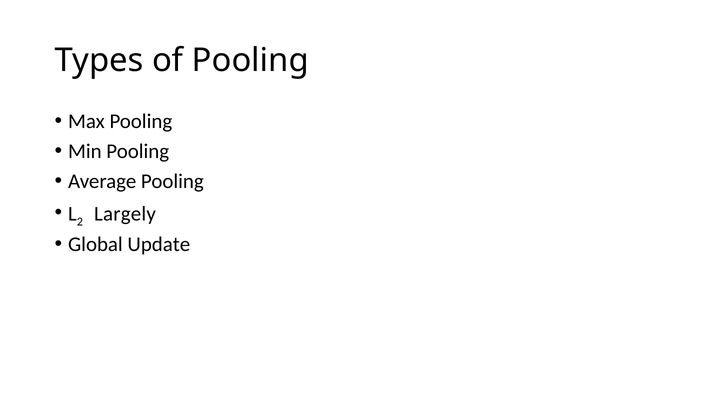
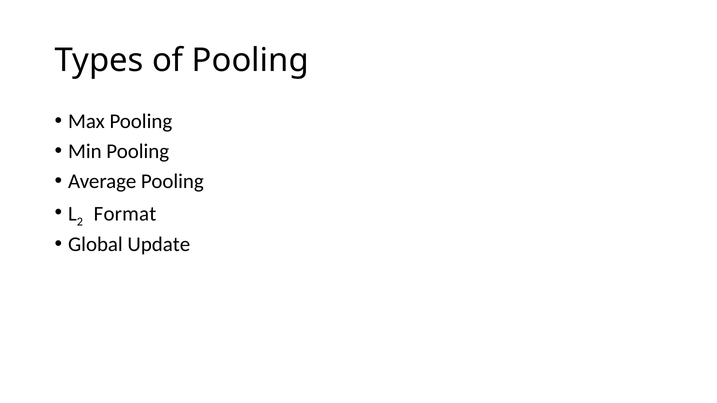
Largely: Largely -> Format
